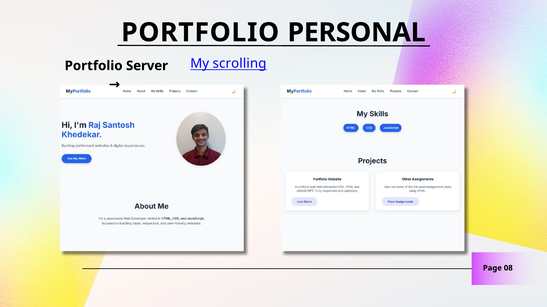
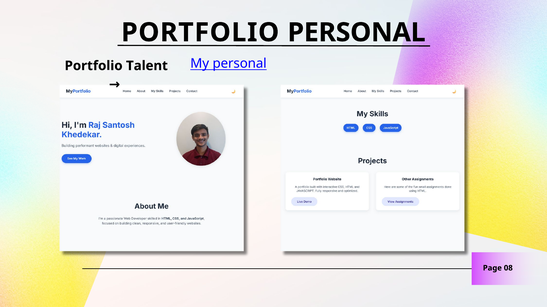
My scrolling: scrolling -> personal
Server: Server -> Talent
